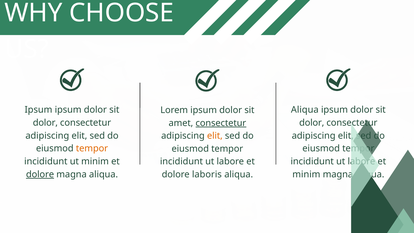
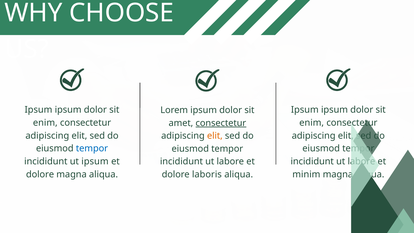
Aliqua at (305, 110): Aliqua -> Ipsum
dolor at (45, 123): dolor -> enim
dolor at (312, 123): dolor -> enim
tempor at (92, 148) colour: orange -> blue
ut minim: minim -> ipsum
dolore at (40, 174) underline: present -> none
